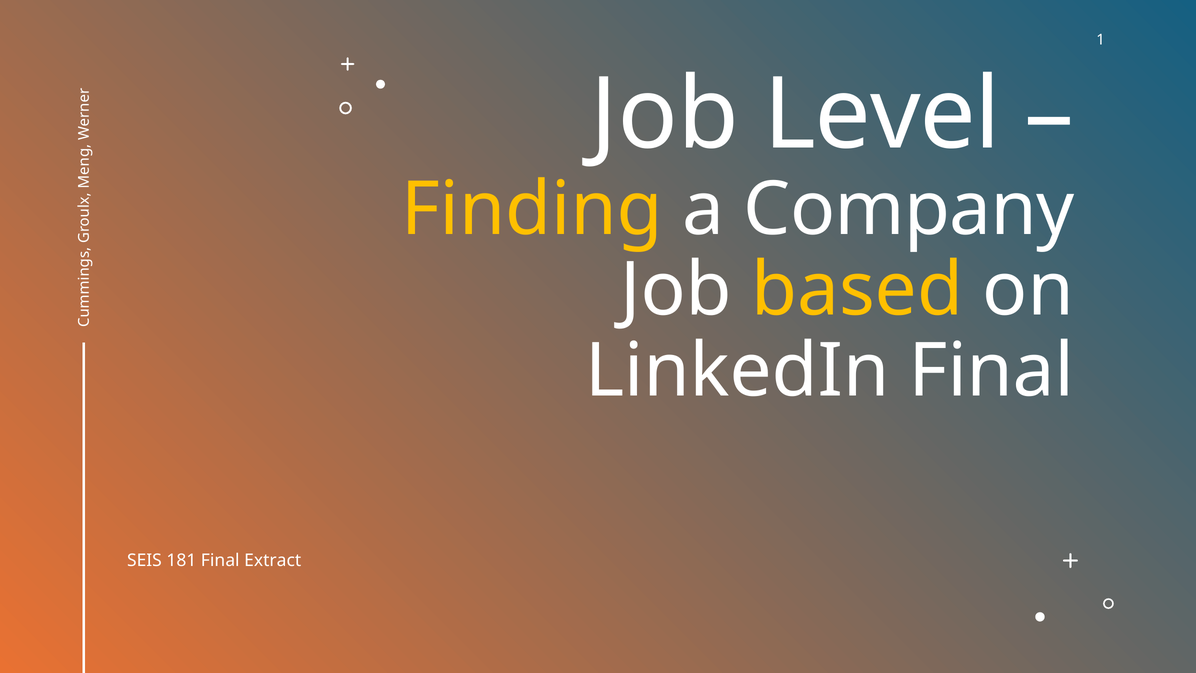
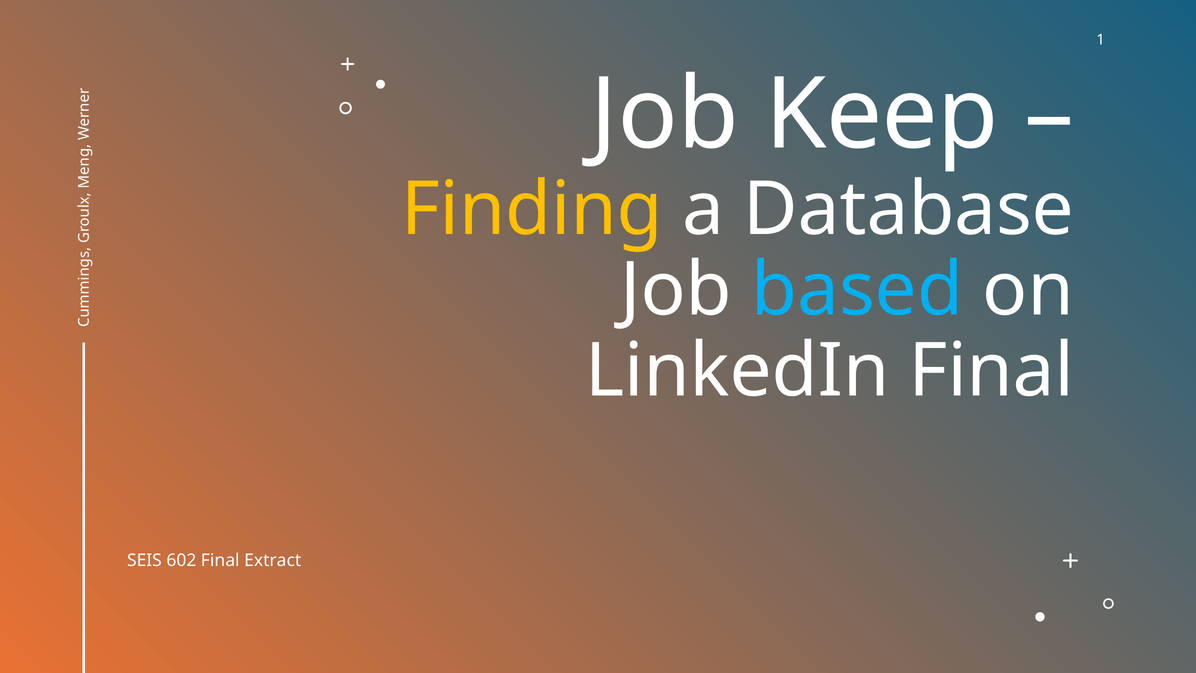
Level: Level -> Keep
Company: Company -> Database
based colour: yellow -> light blue
181: 181 -> 602
